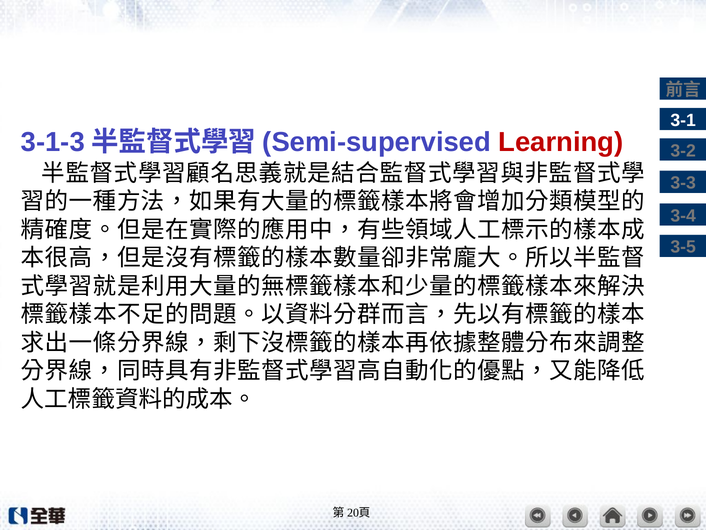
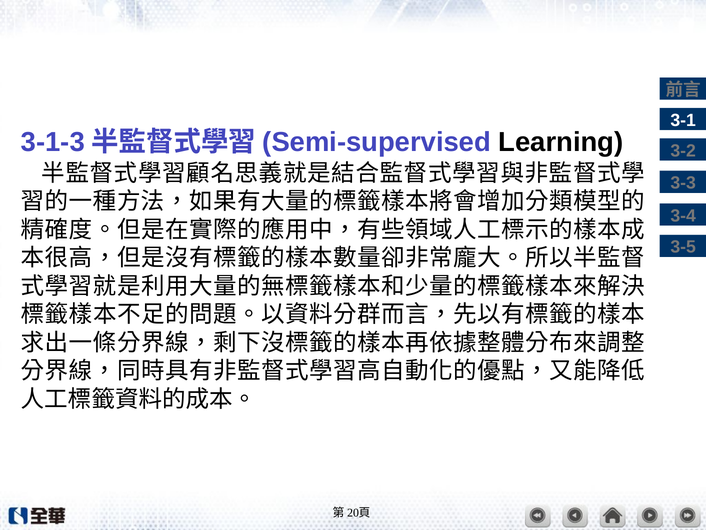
Learning colour: red -> black
